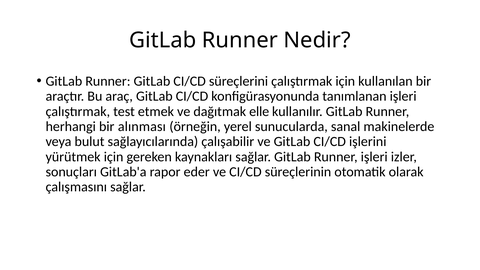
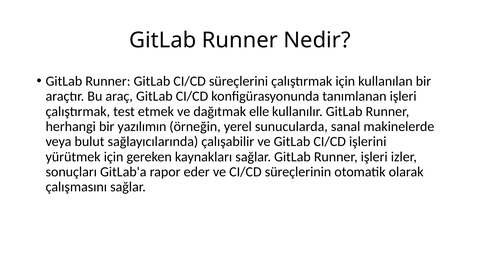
alınması: alınması -> yazılımın
